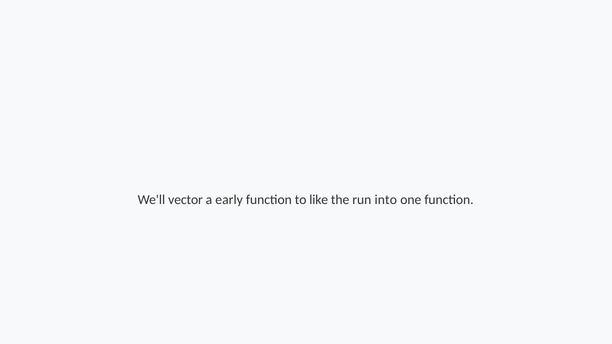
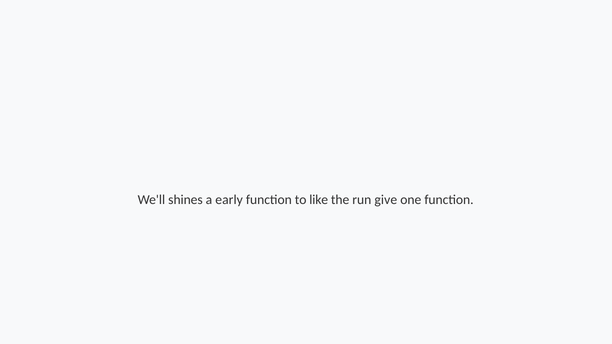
vector: vector -> shines
into: into -> give
